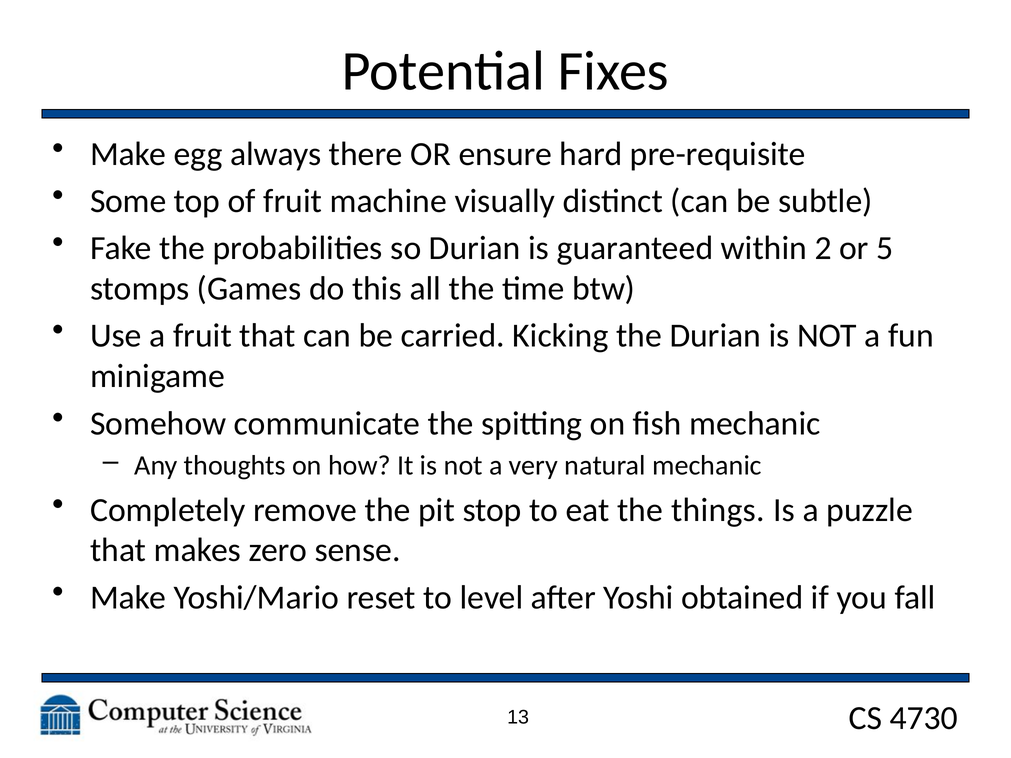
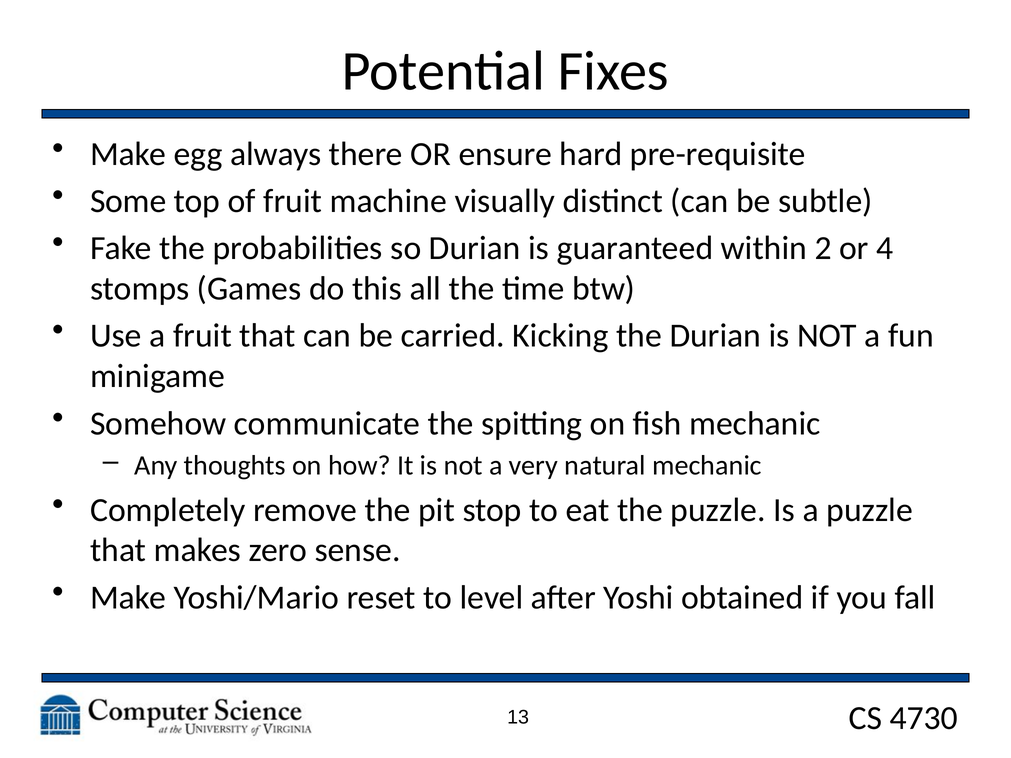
5: 5 -> 4
the things: things -> puzzle
